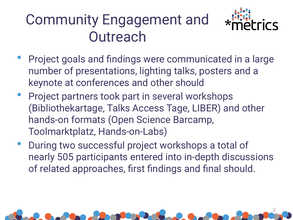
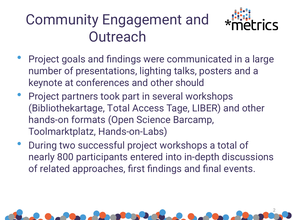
Bibliothekartage Talks: Talks -> Total
505: 505 -> 800
final should: should -> events
